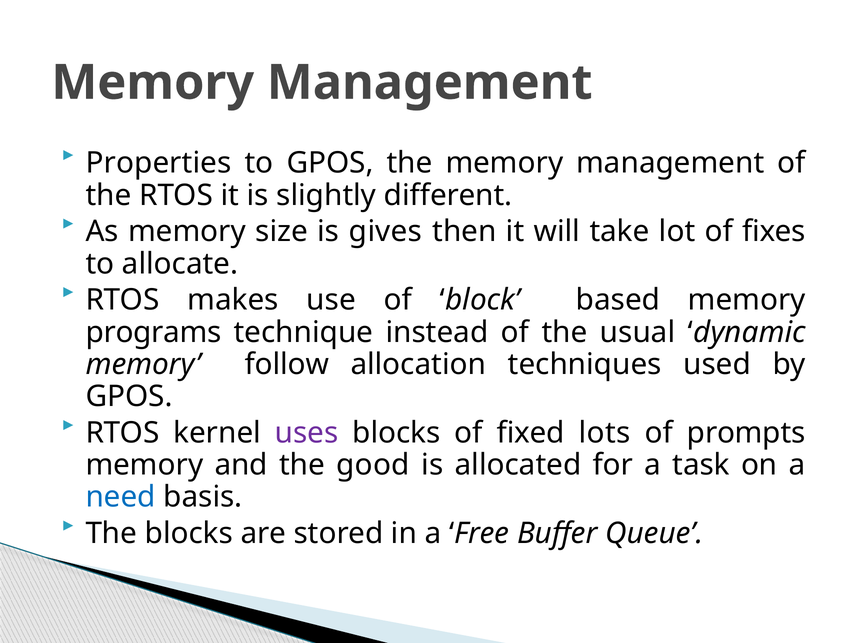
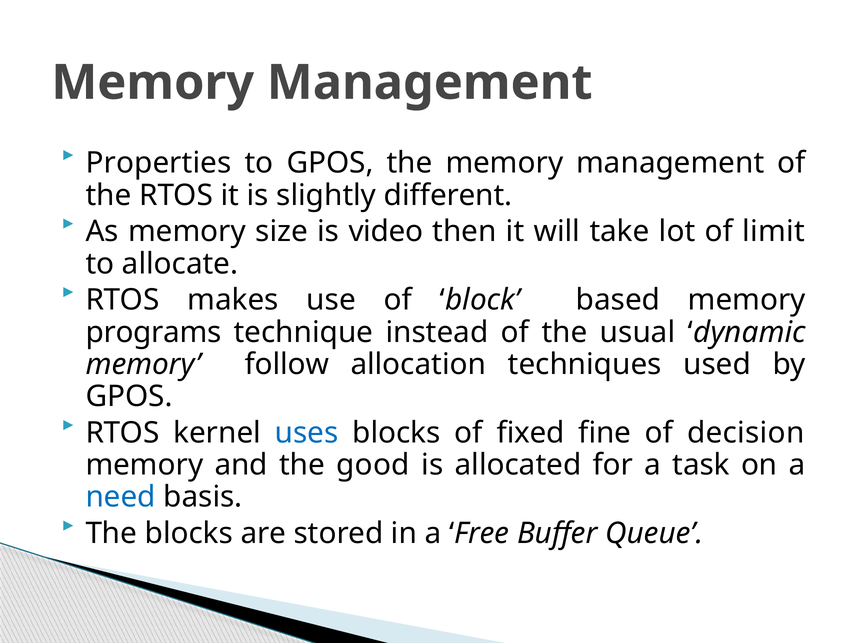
gives: gives -> video
fixes: fixes -> limit
uses colour: purple -> blue
lots: lots -> fine
prompts: prompts -> decision
